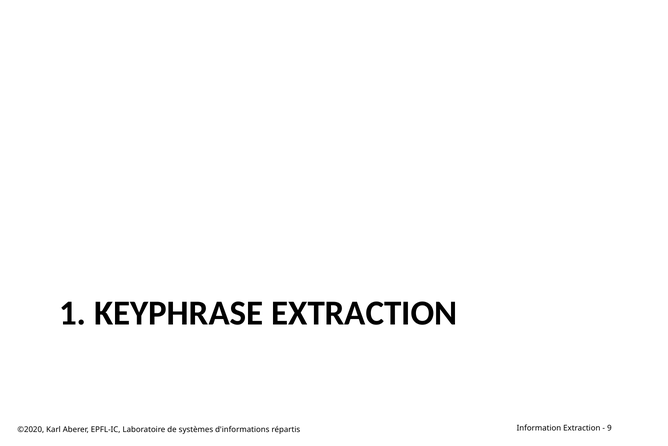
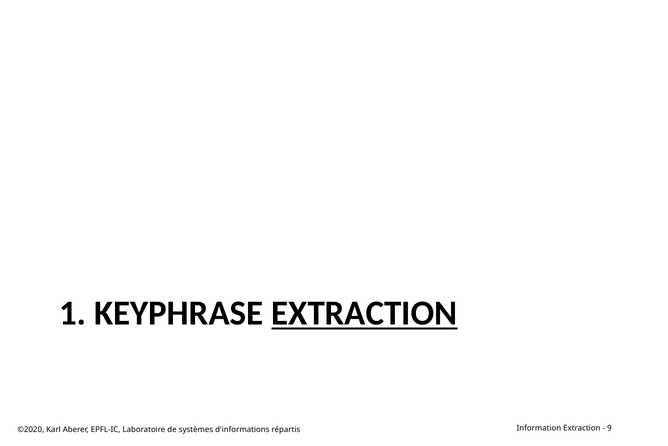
EXTRACTION at (364, 313) underline: none -> present
